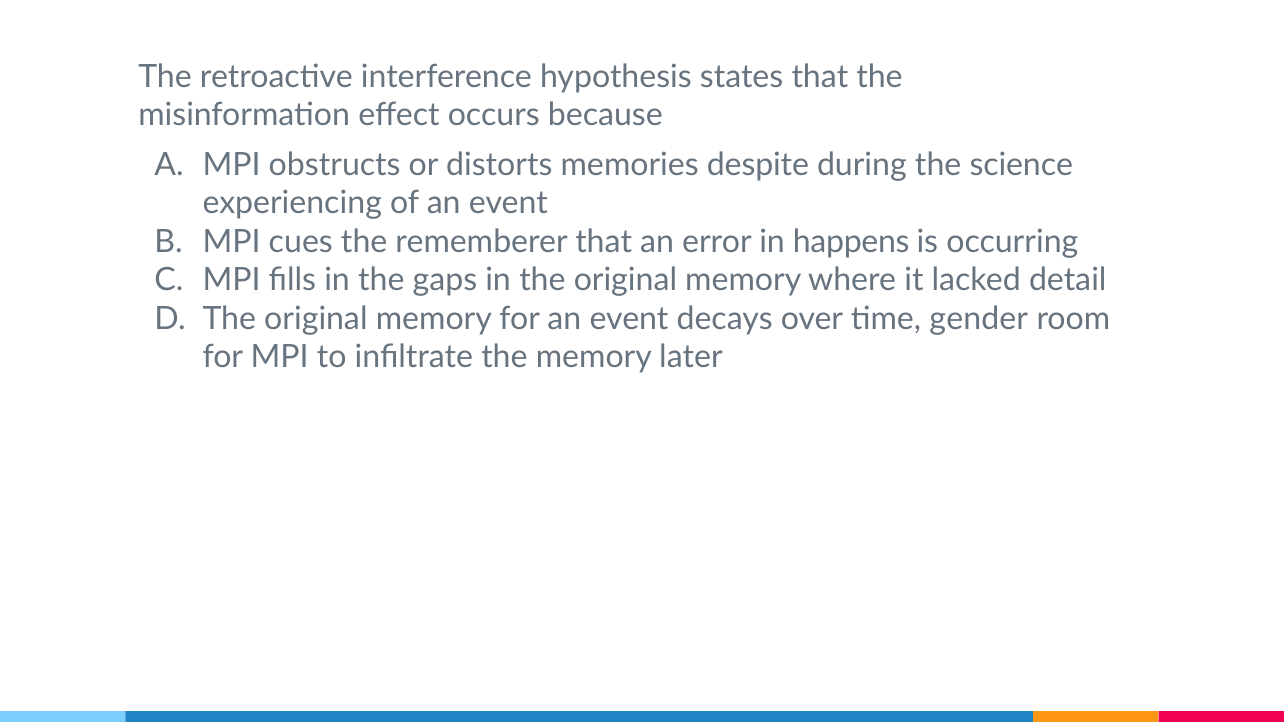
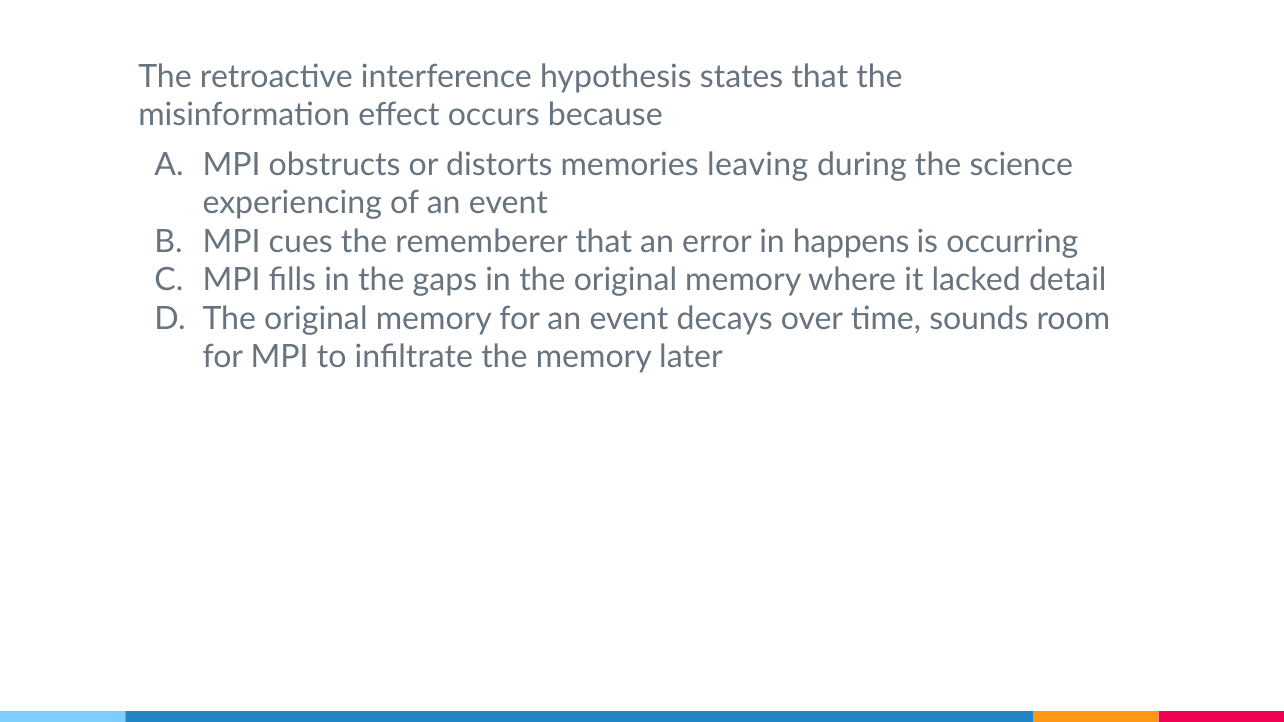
despite: despite -> leaving
gender: gender -> sounds
